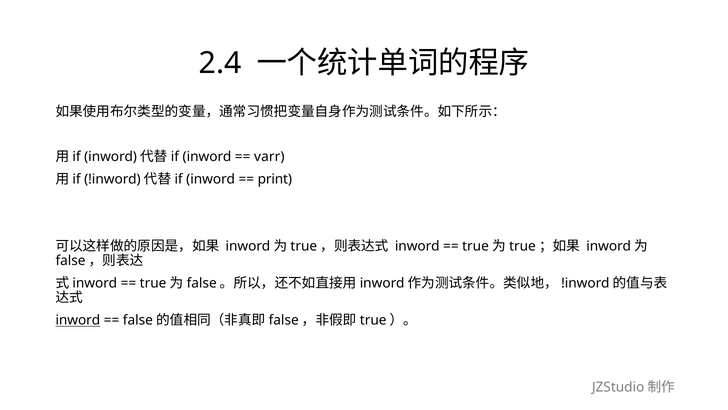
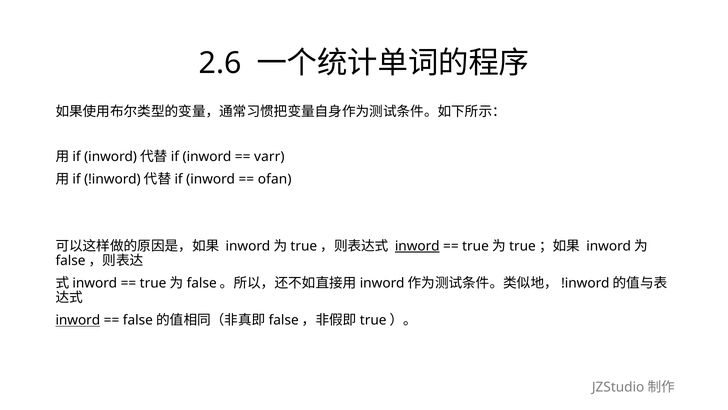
2.4: 2.4 -> 2.6
print: print -> ofan
inword at (417, 246) underline: none -> present
